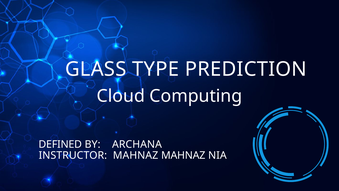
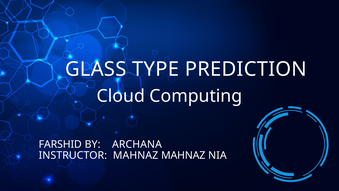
DEFINED: DEFINED -> FARSHID
